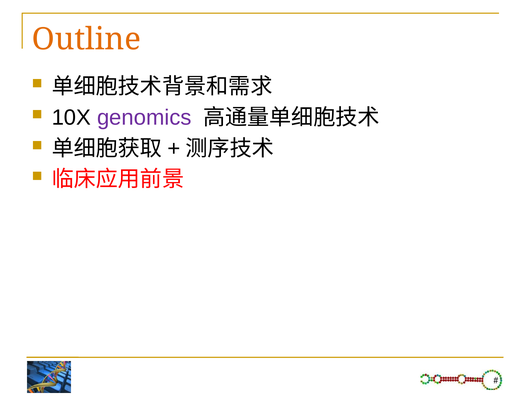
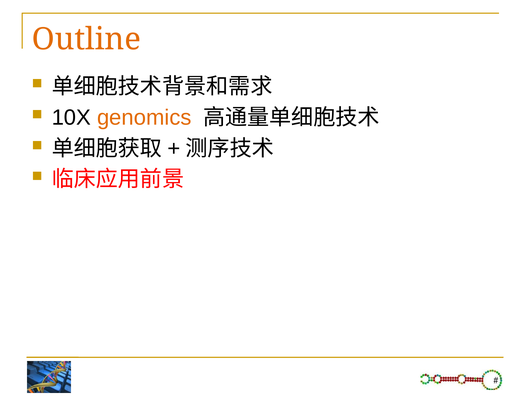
genomics colour: purple -> orange
